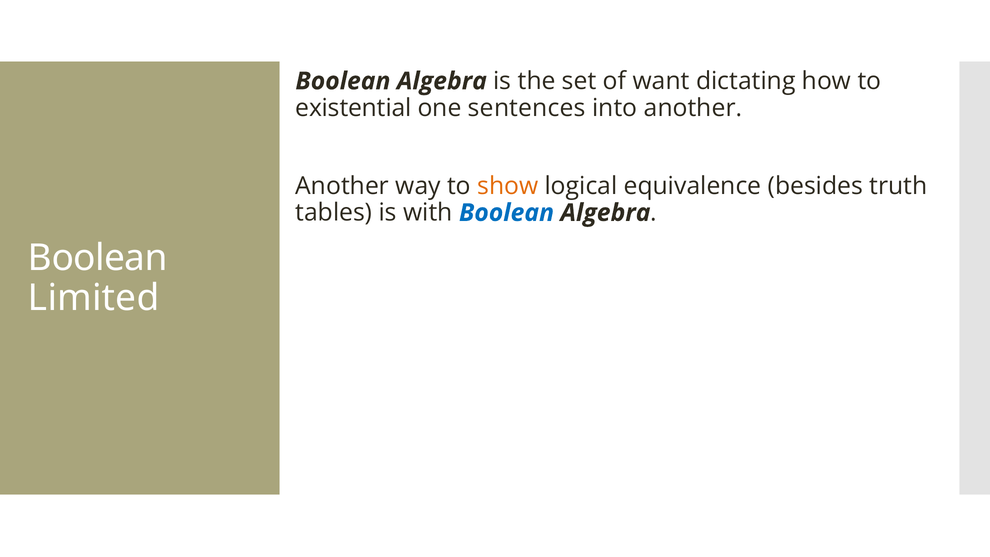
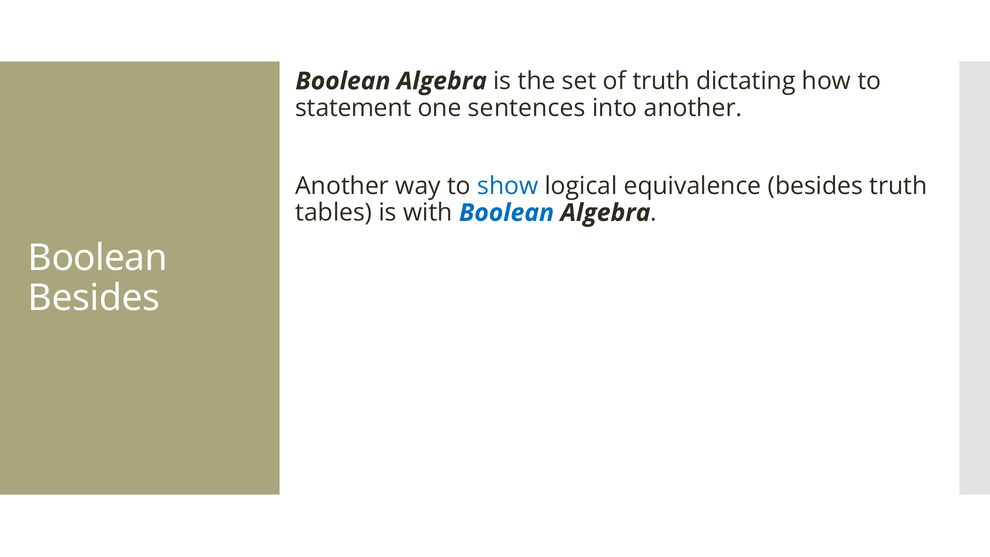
of want: want -> truth
existential: existential -> statement
show colour: orange -> blue
Limited at (94, 298): Limited -> Besides
